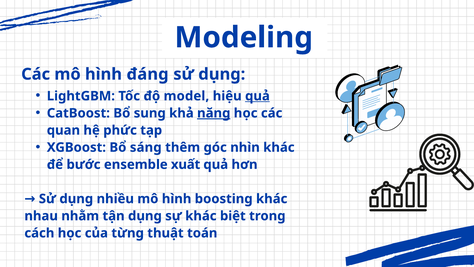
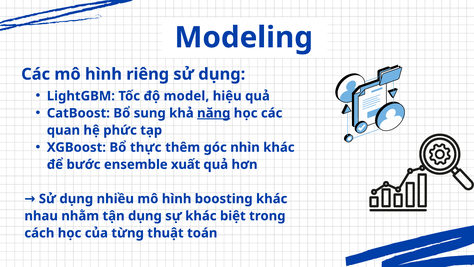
đáng: đáng -> riêng
quả at (257, 96) underline: present -> none
sáng: sáng -> thực
